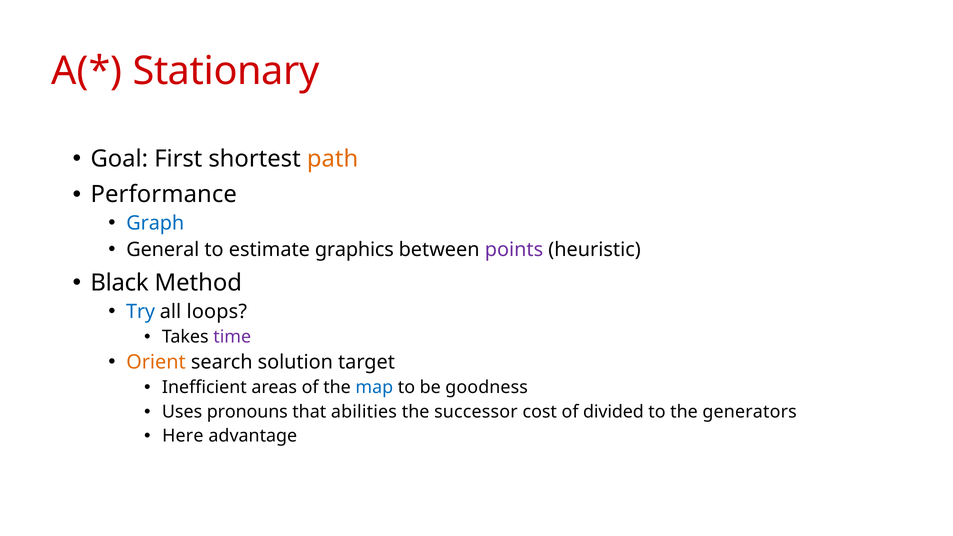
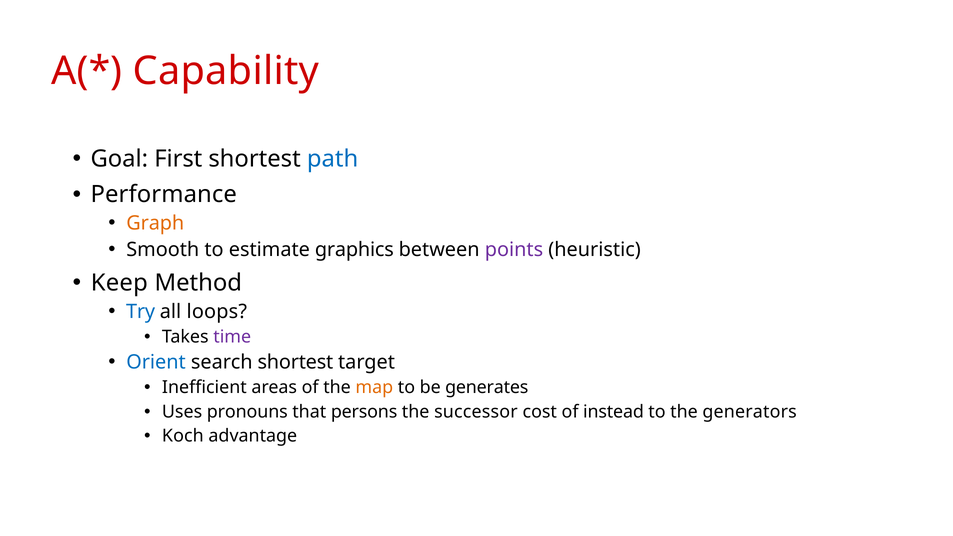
Stationary: Stationary -> Capability
path colour: orange -> blue
Graph colour: blue -> orange
General: General -> Smooth
Black: Black -> Keep
Orient colour: orange -> blue
search solution: solution -> shortest
map colour: blue -> orange
goodness: goodness -> generates
abilities: abilities -> persons
divided: divided -> instead
Here: Here -> Koch
